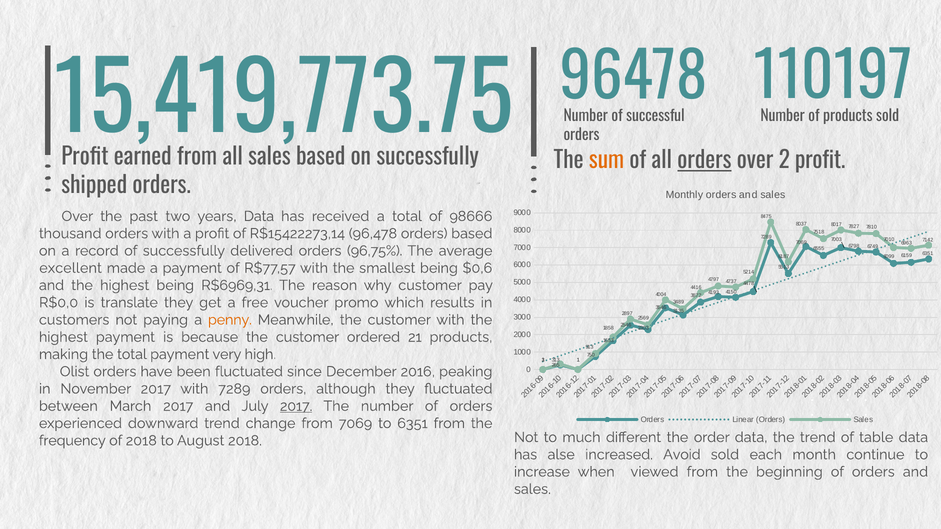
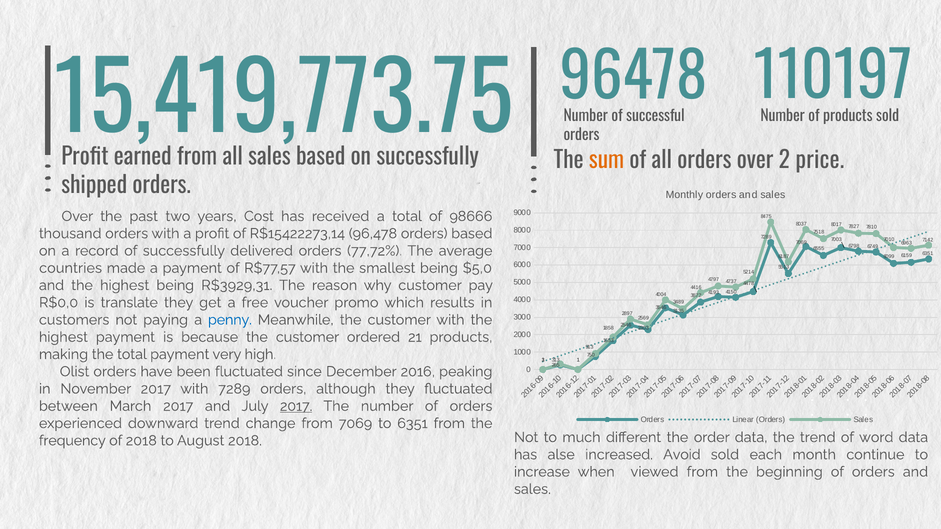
orders at (704, 161) underline: present -> none
2 profit: profit -> price
years Data: Data -> Cost
96,75%: 96,75% -> 77,72%
excellent: excellent -> countries
$0,6: $0,6 -> $5,0
R$6969,31: R$6969,31 -> R$3929,31
penny colour: orange -> blue
table: table -> word
